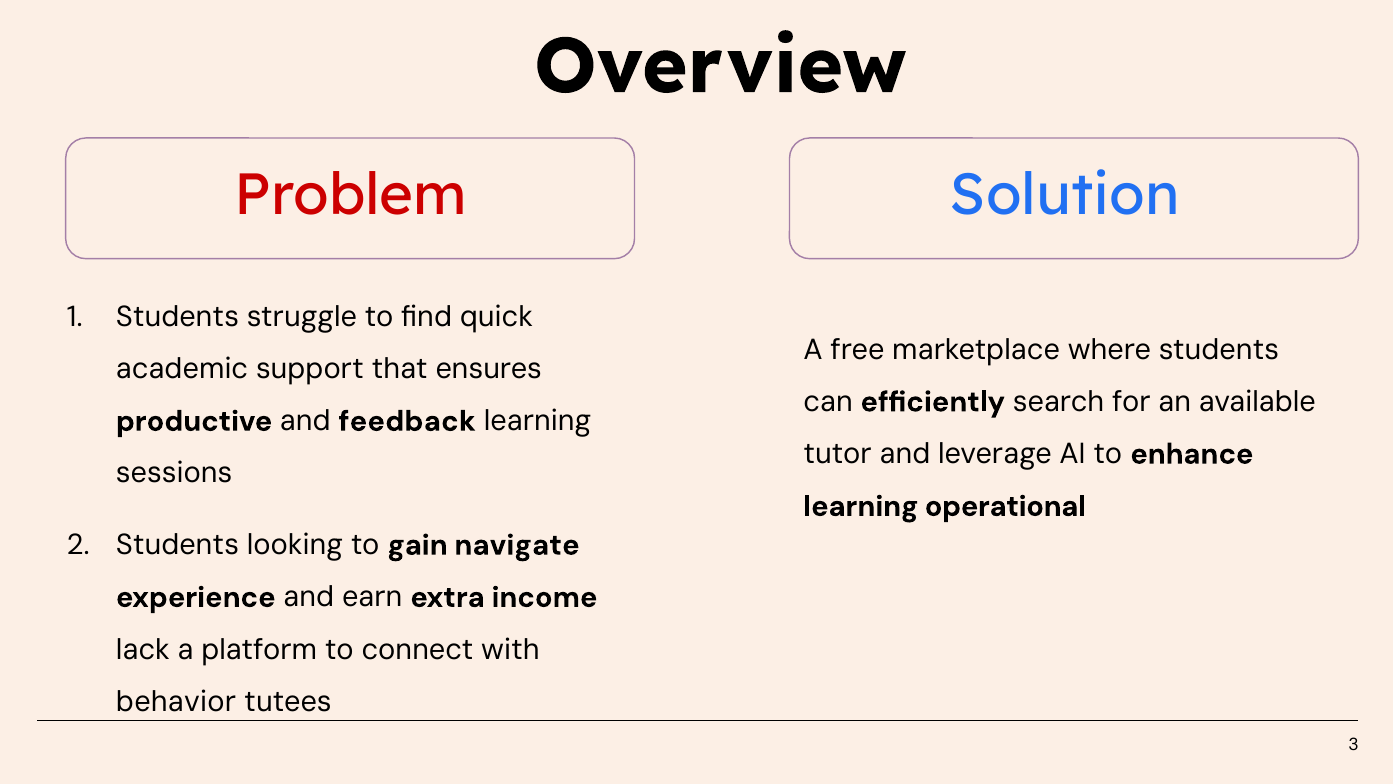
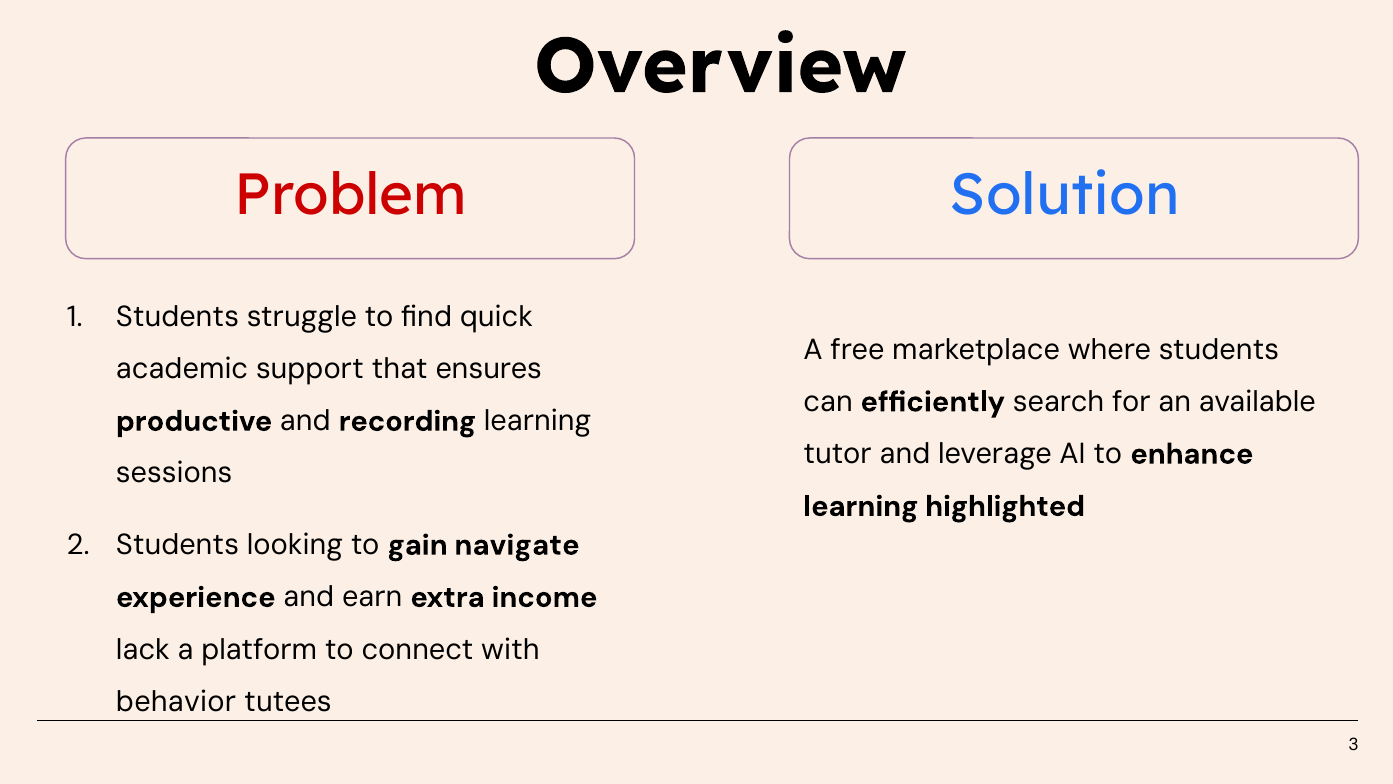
feedback: feedback -> recording
operational: operational -> highlighted
